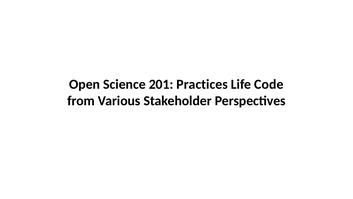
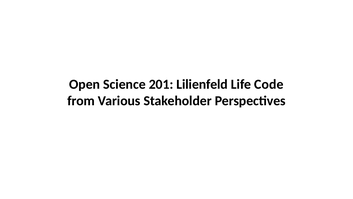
Practices: Practices -> Lilienfeld
